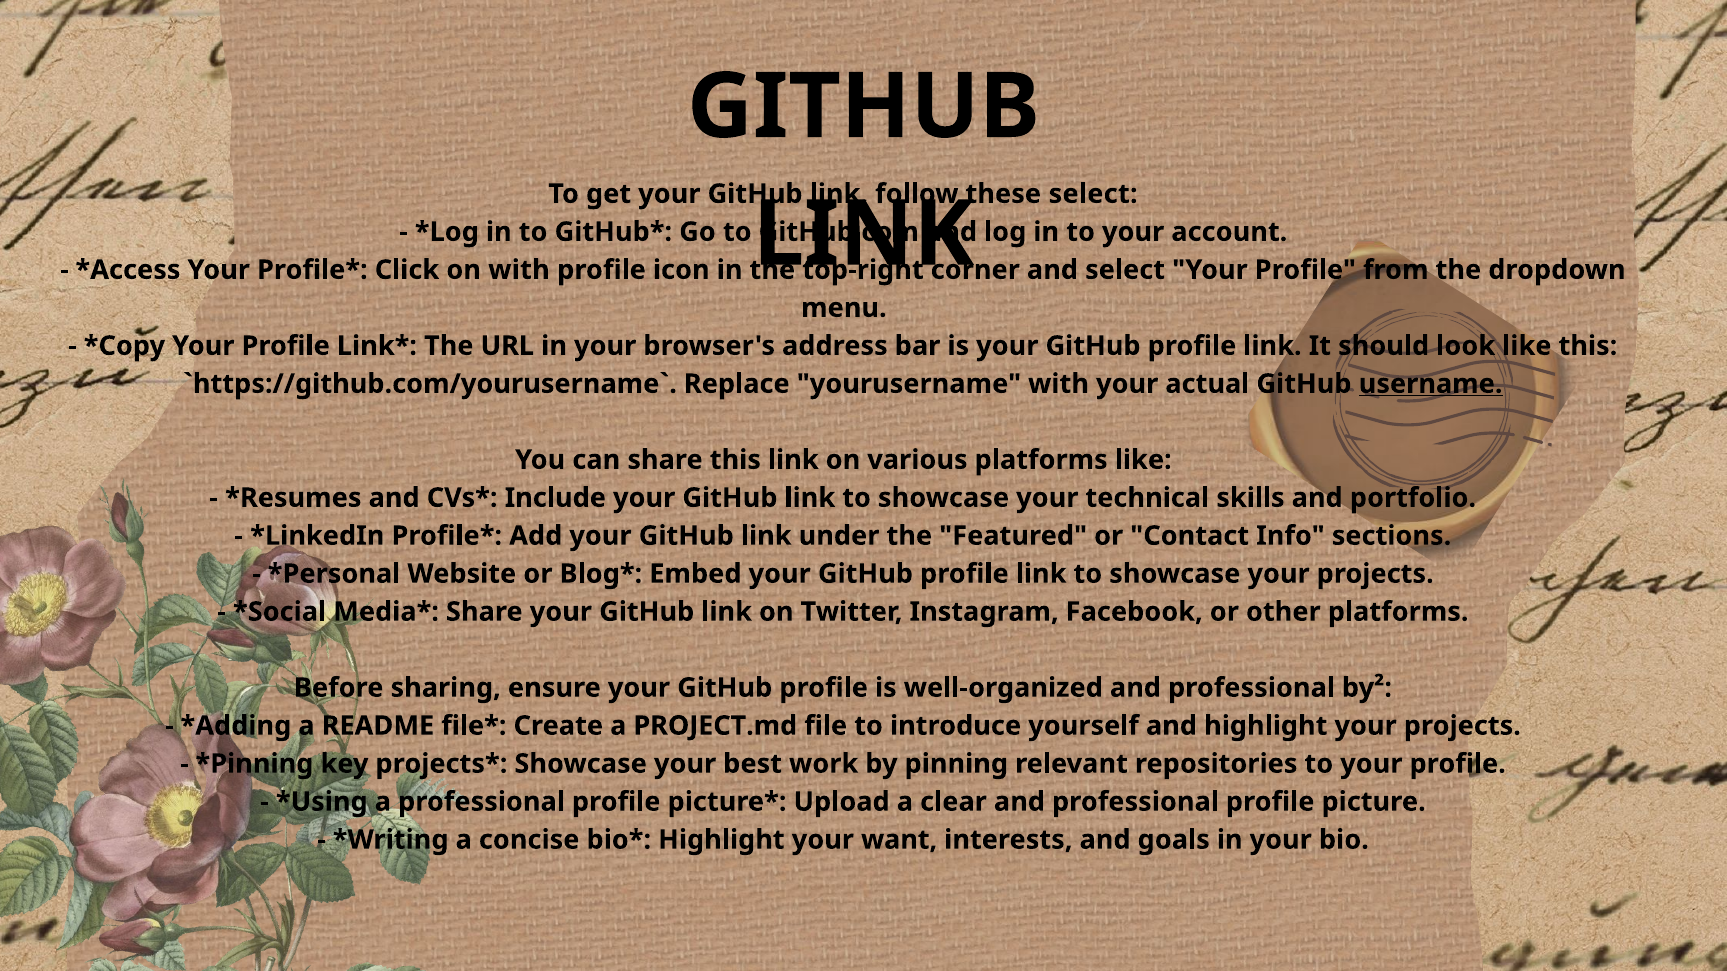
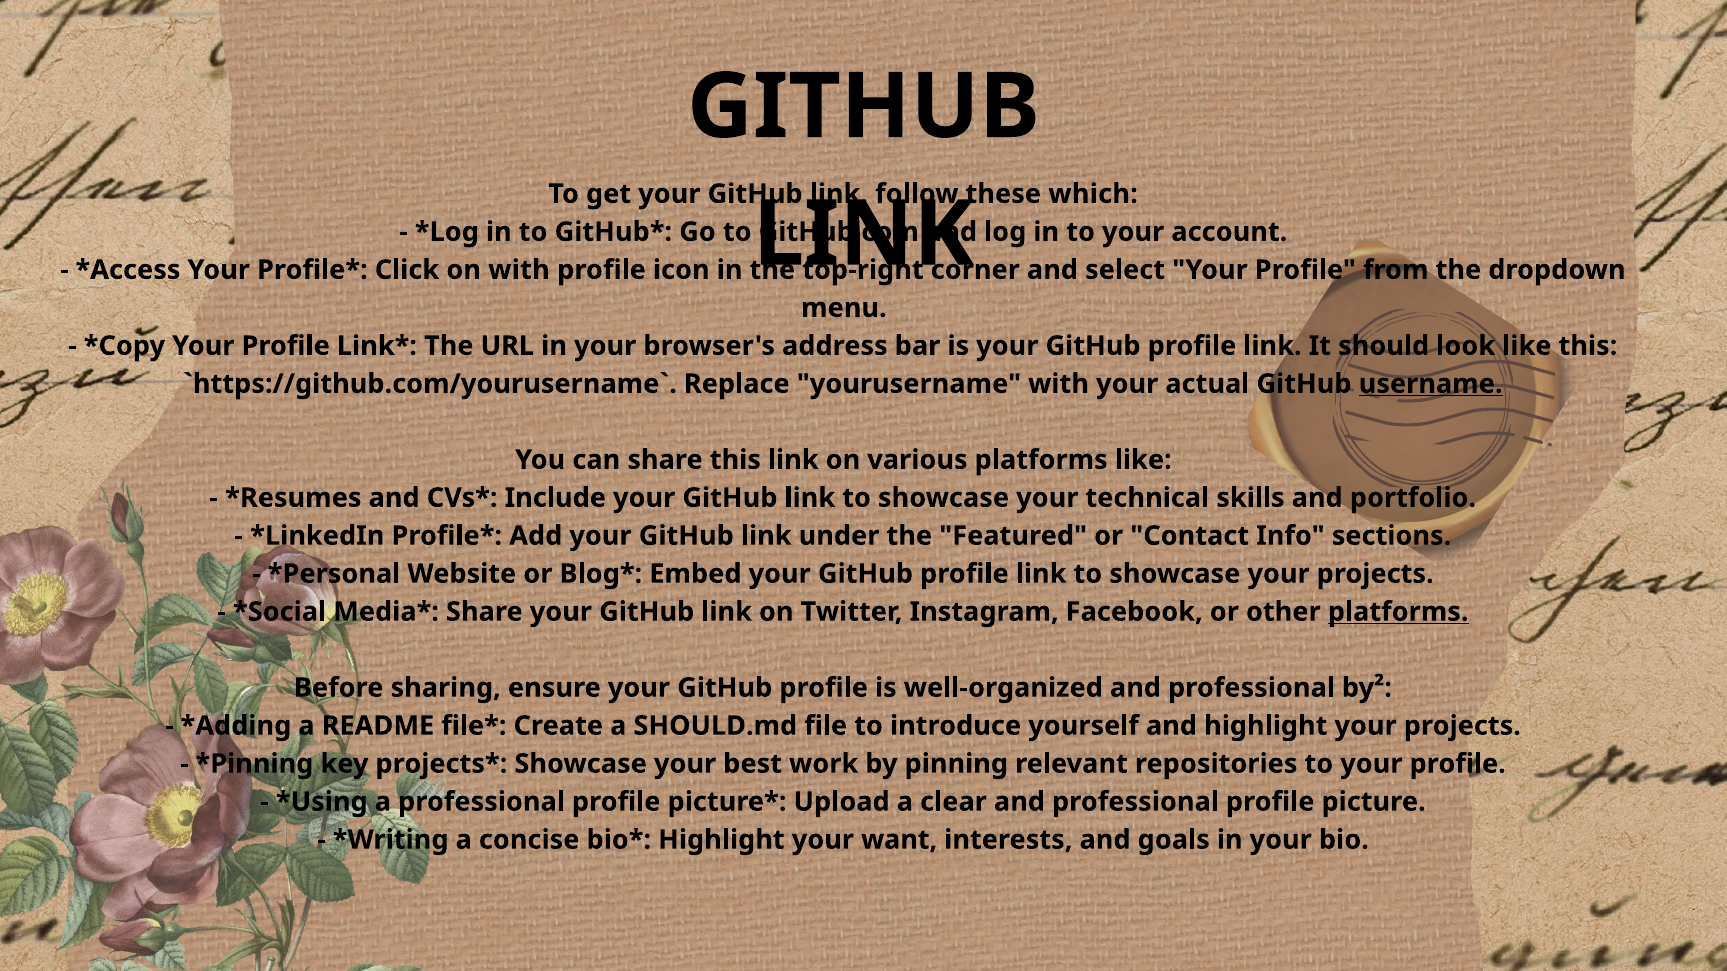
these select: select -> which
platforms at (1398, 612) underline: none -> present
PROJECT.md: PROJECT.md -> SHOULD.md
